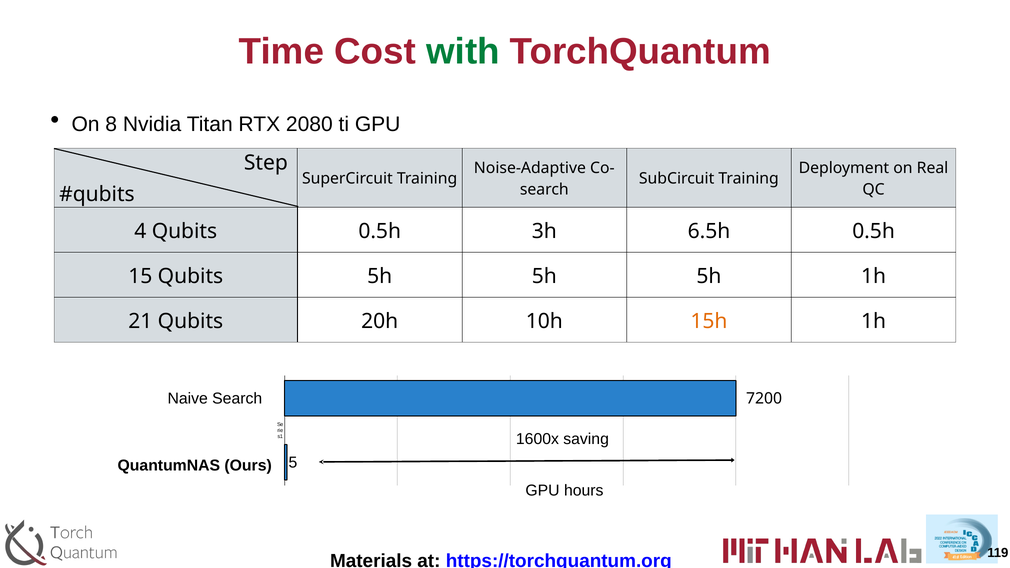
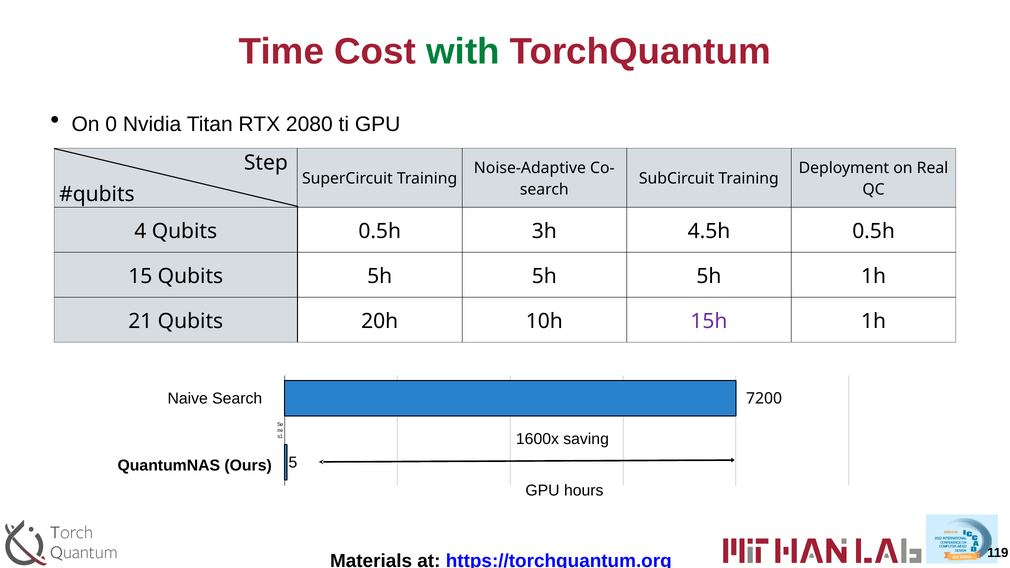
8: 8 -> 0
6.5h: 6.5h -> 4.5h
15h colour: orange -> purple
